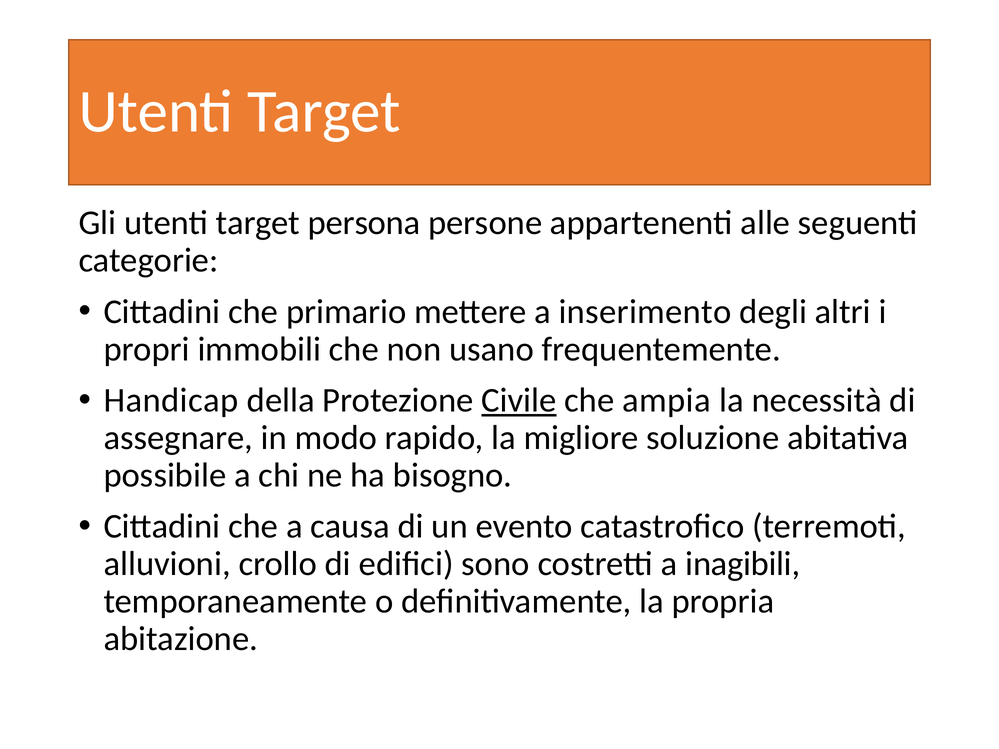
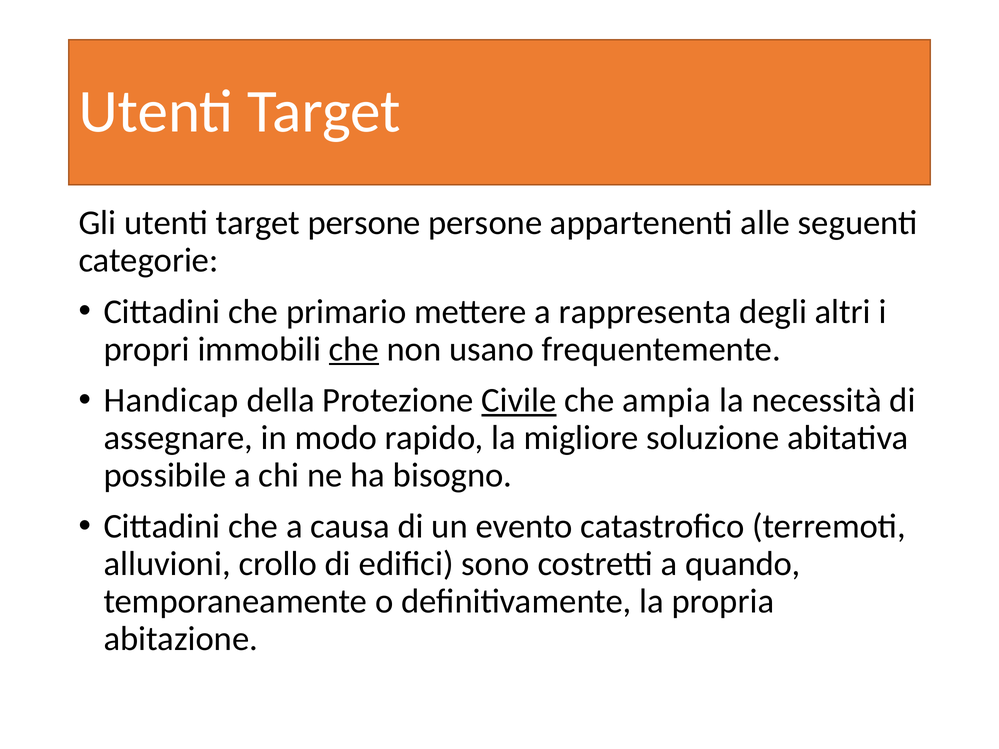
target persona: persona -> persone
inserimento: inserimento -> rappresenta
che at (354, 349) underline: none -> present
inagibili: inagibili -> quando
